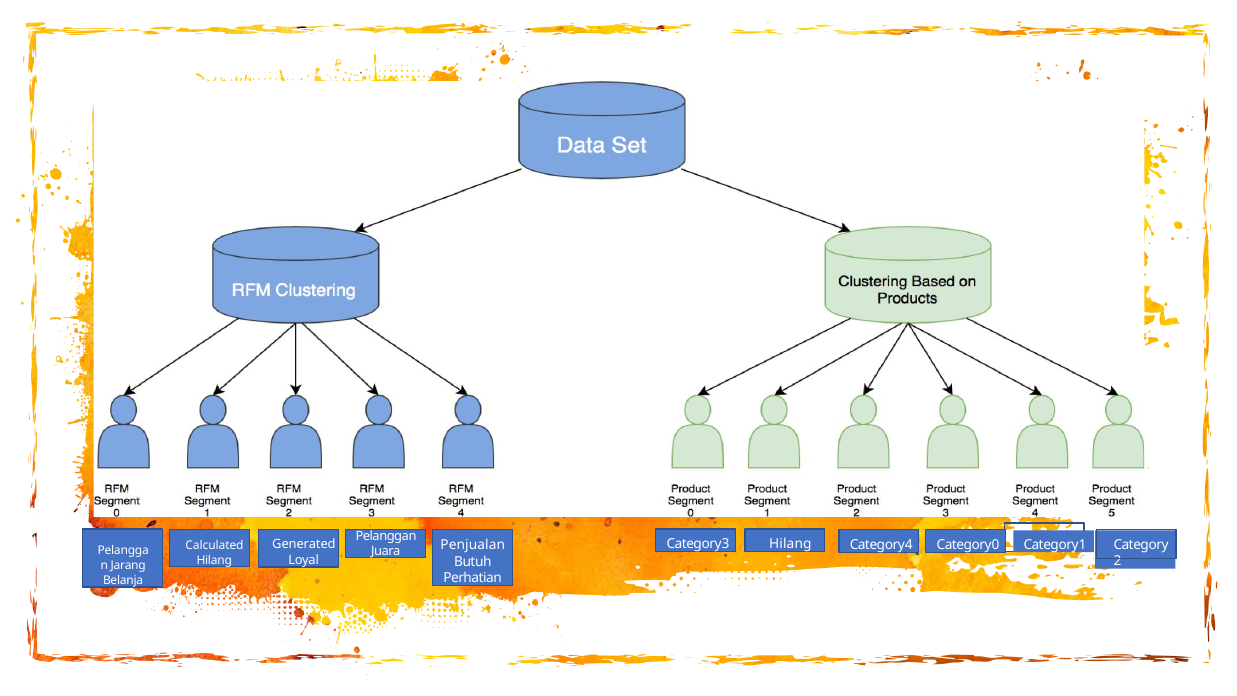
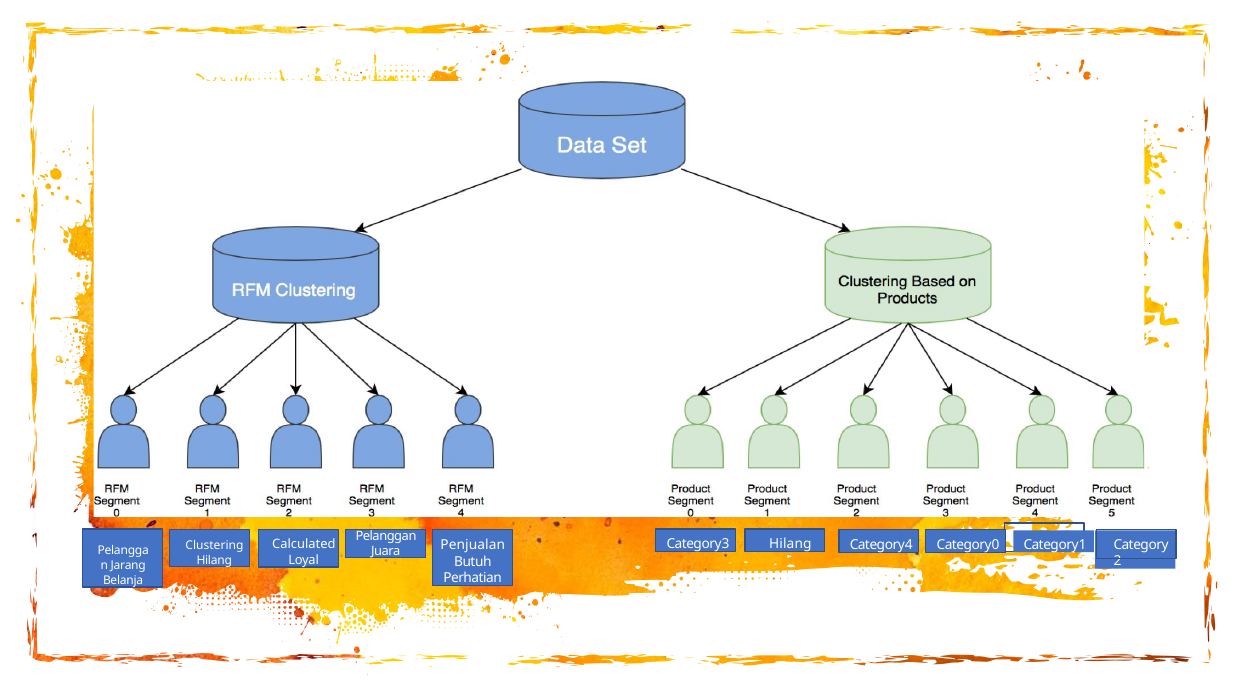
Generated: Generated -> Calculated
Calculated: Calculated -> Clustering
